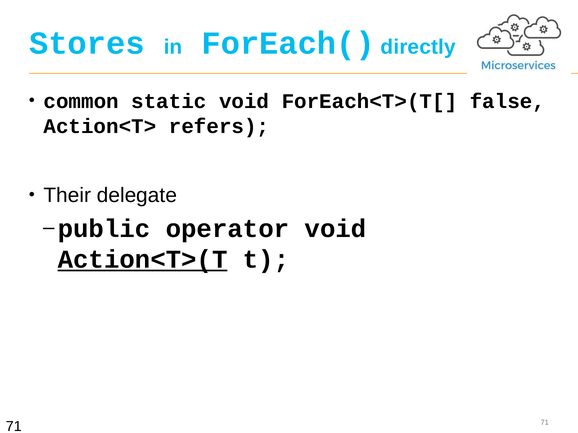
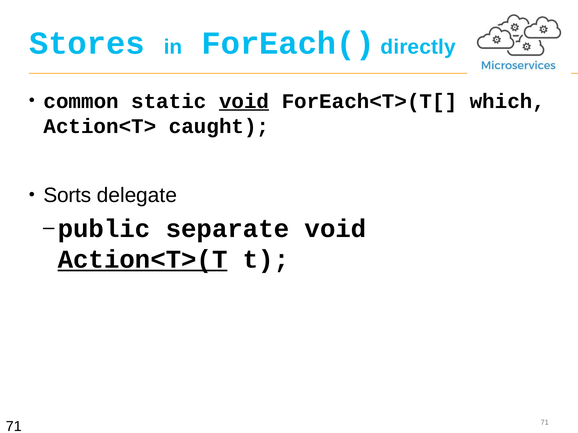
void at (244, 101) underline: none -> present
false: false -> which
refers: refers -> caught
Their: Their -> Sorts
operator: operator -> separate
